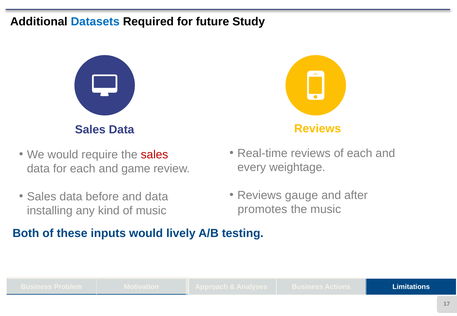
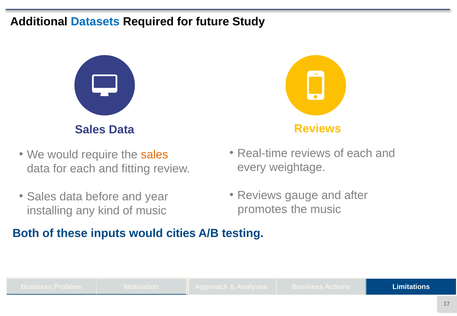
sales at (155, 155) colour: red -> orange
game: game -> fitting
and data: data -> year
lively: lively -> cities
